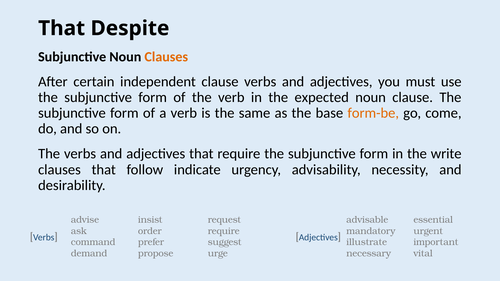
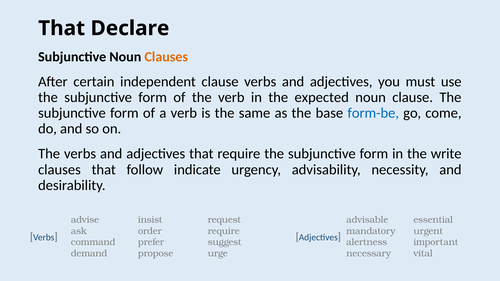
Despite: Despite -> Declare
form-be colour: orange -> blue
illustrate: illustrate -> alertness
